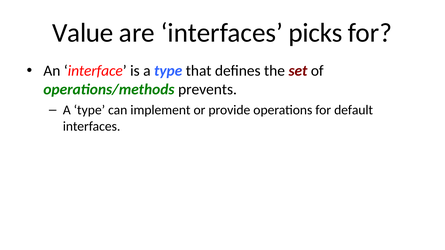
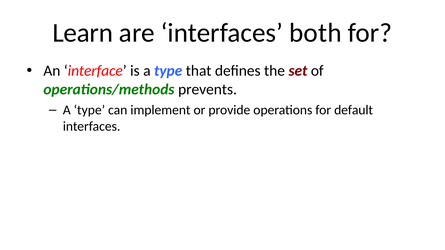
Value: Value -> Learn
picks: picks -> both
